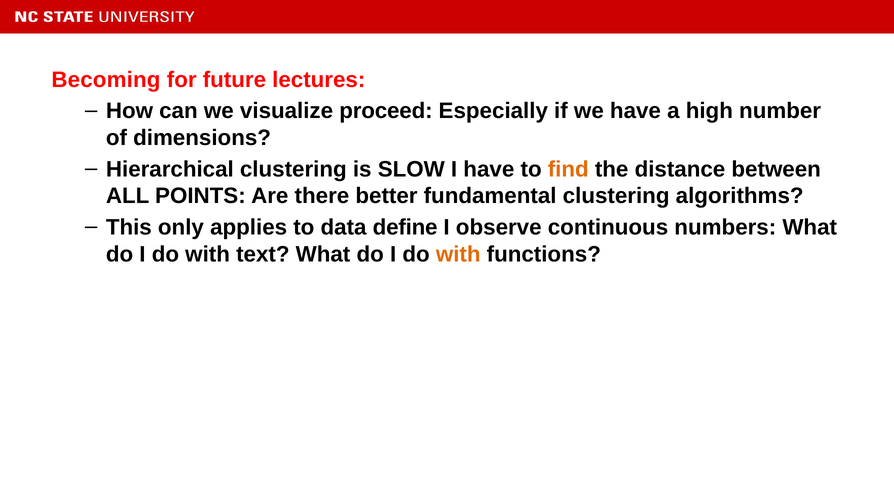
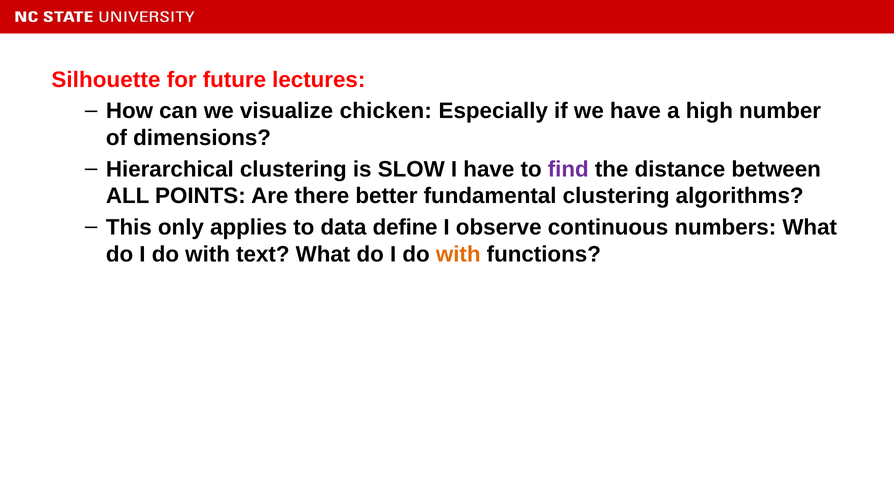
Becoming: Becoming -> Silhouette
proceed: proceed -> chicken
find colour: orange -> purple
